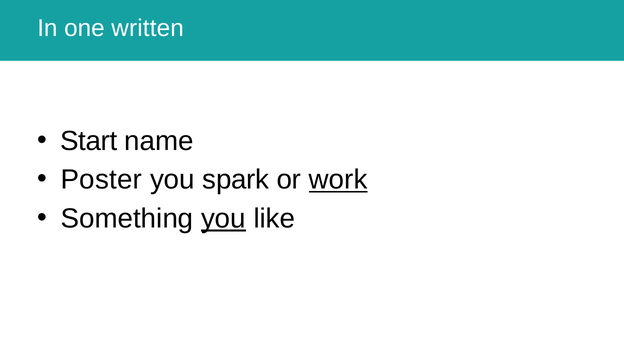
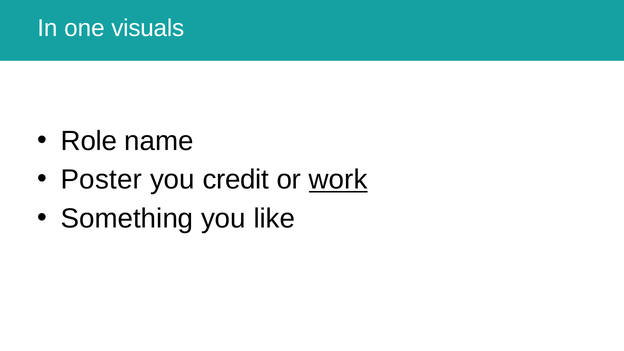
written: written -> visuals
Start: Start -> Role
spark: spark -> credit
you at (223, 219) underline: present -> none
